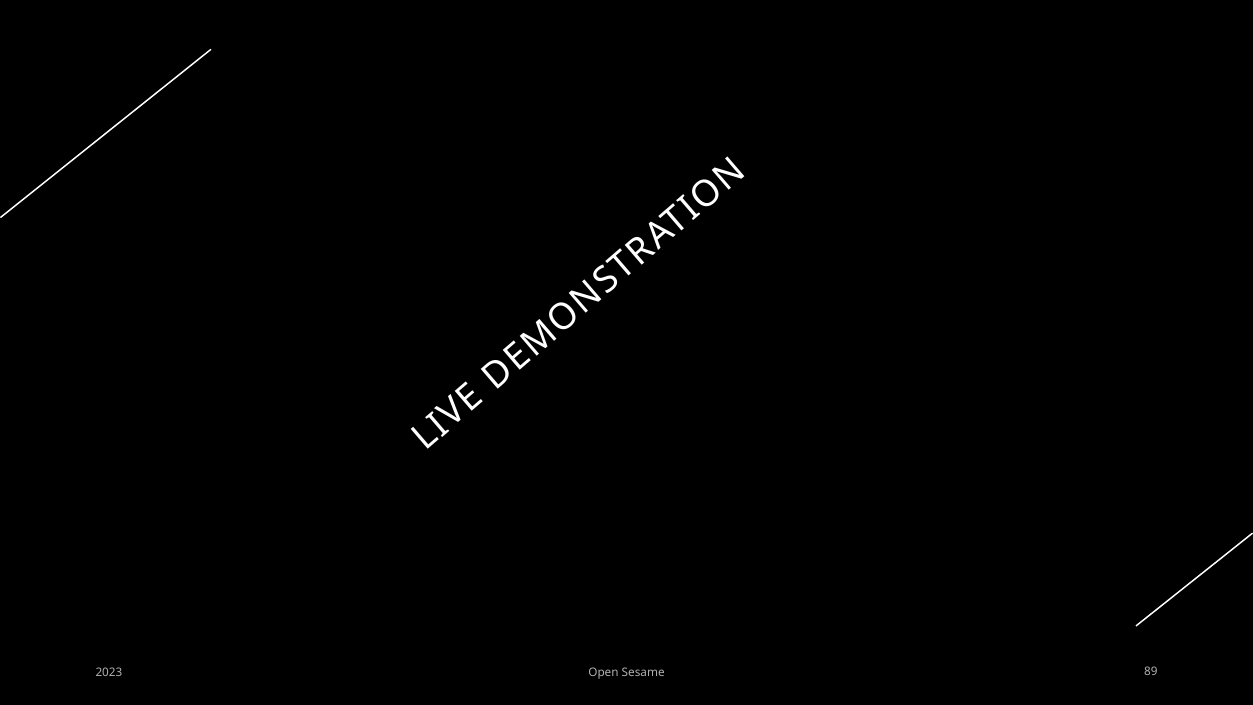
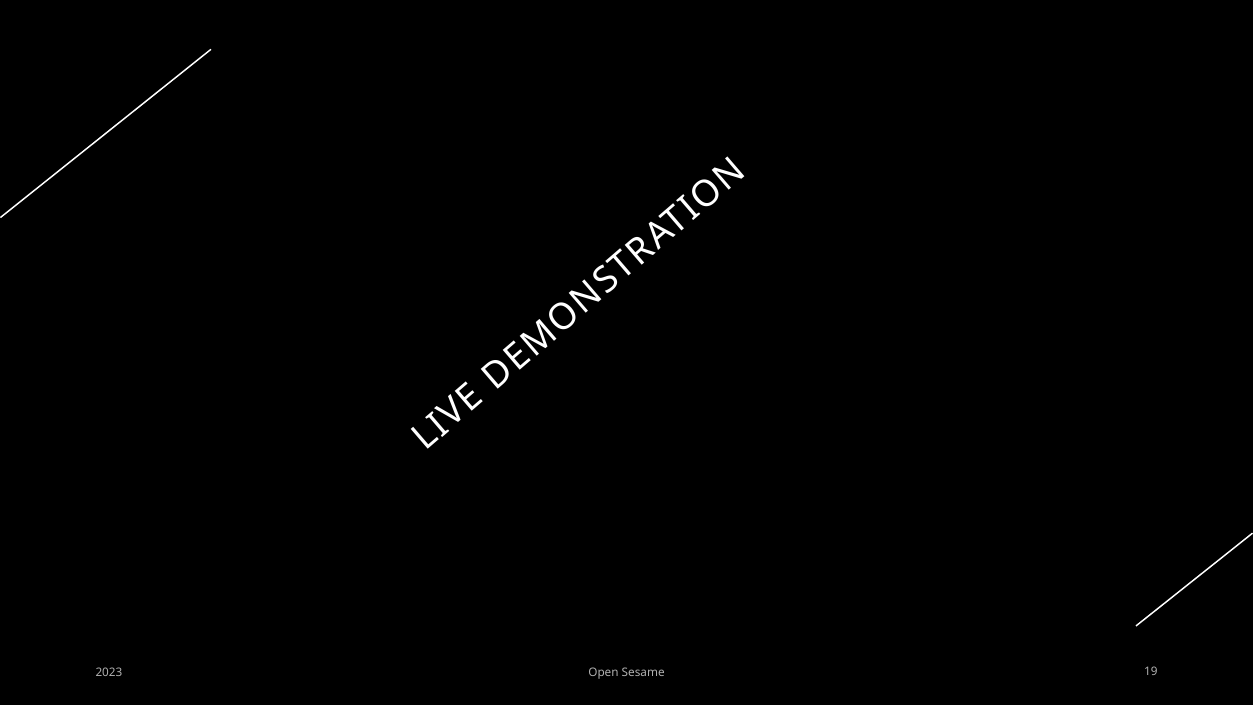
89: 89 -> 19
